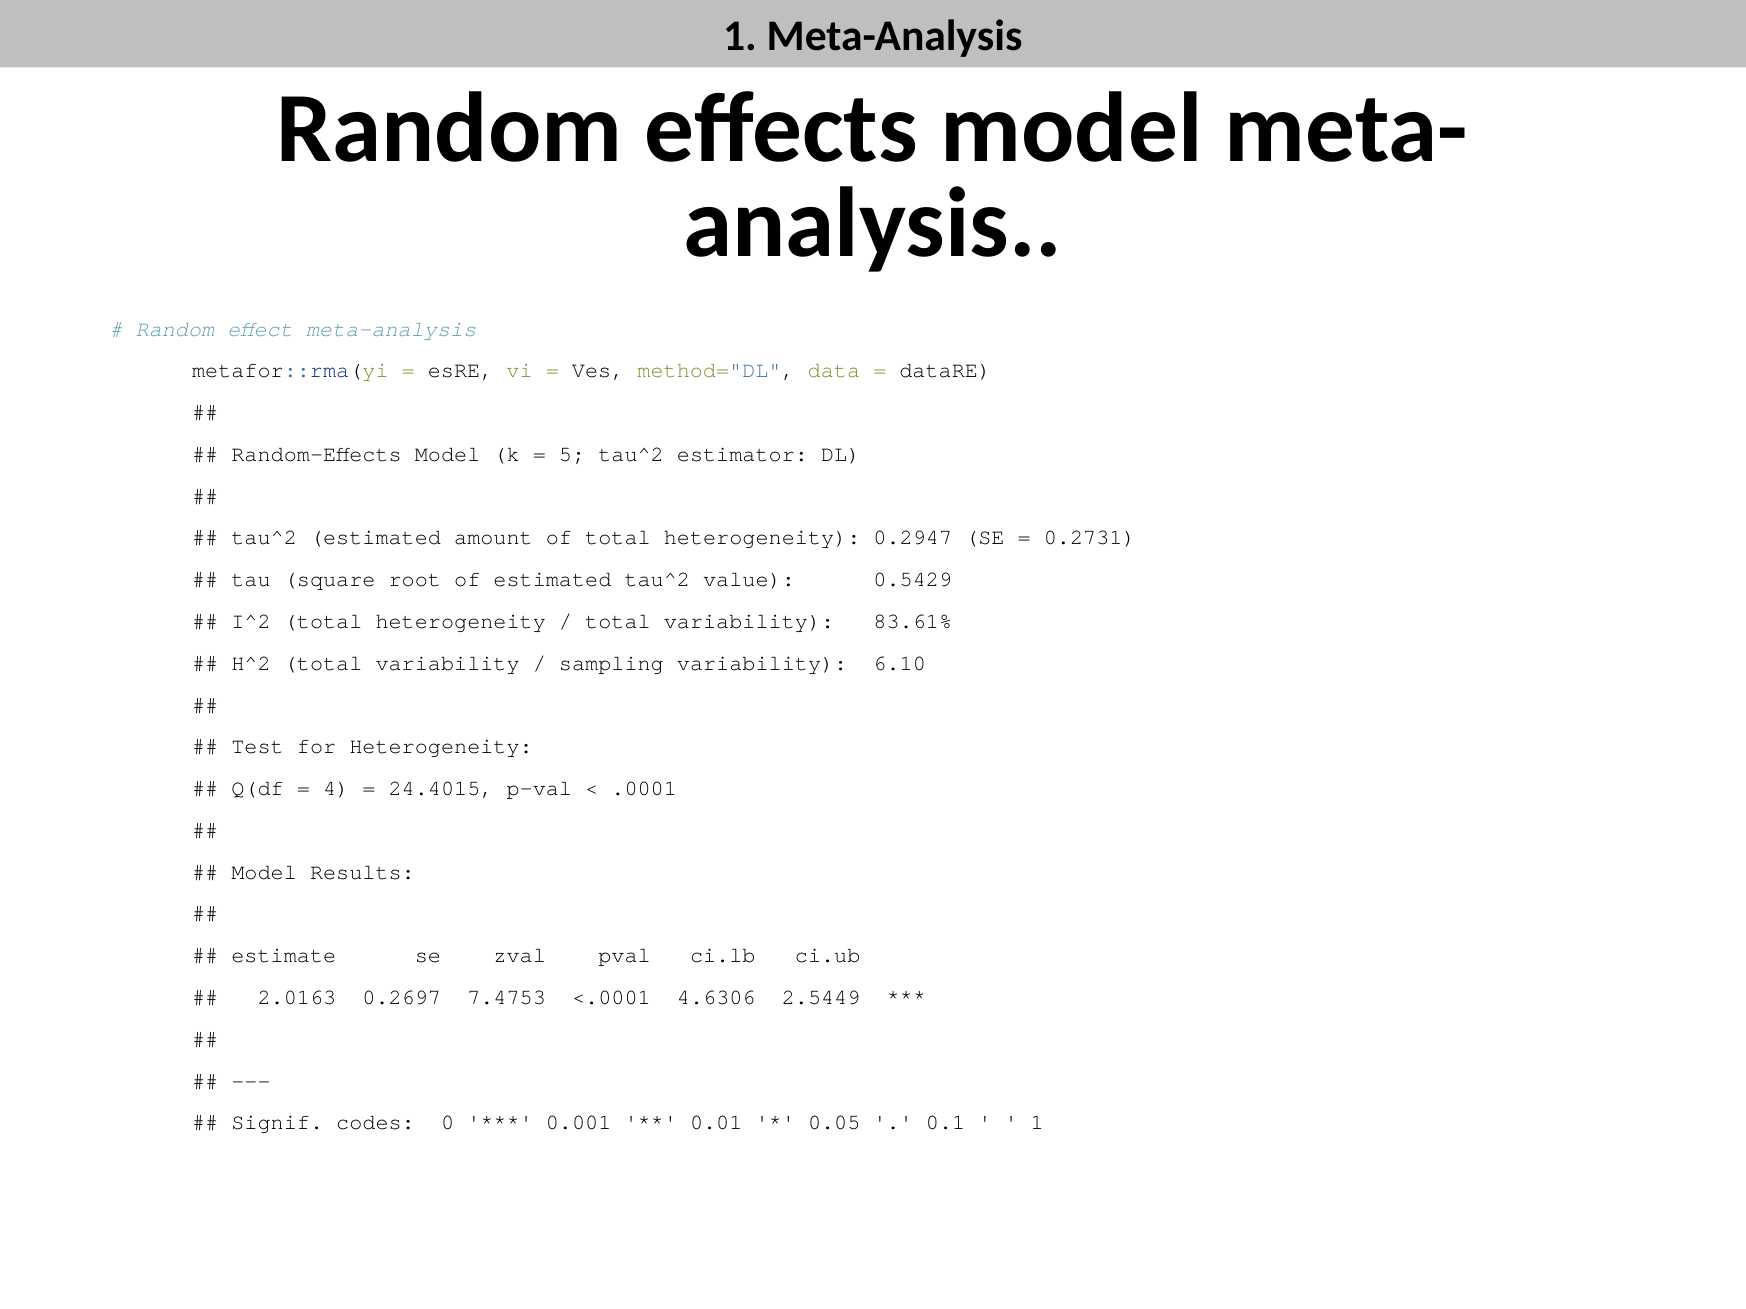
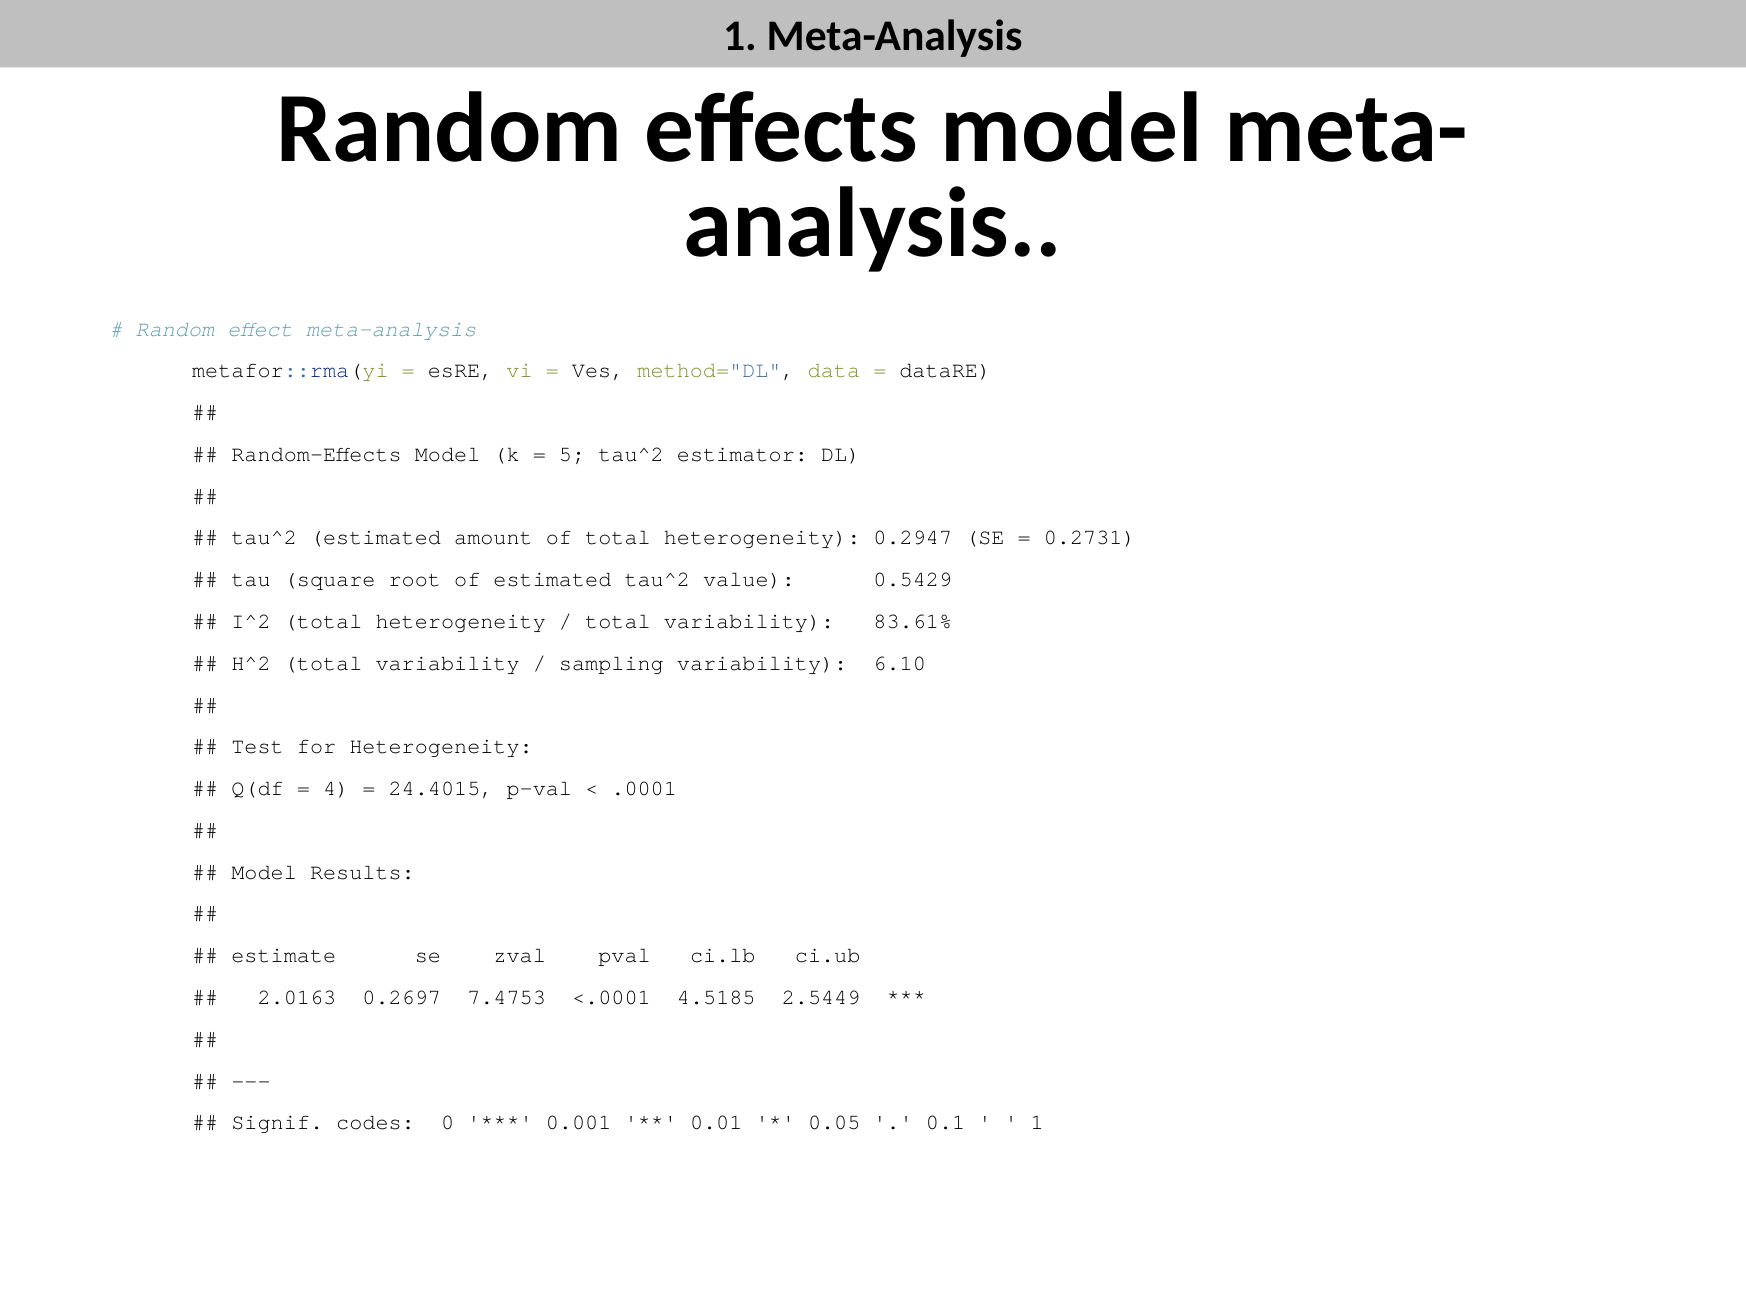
4.6306: 4.6306 -> 4.5185
